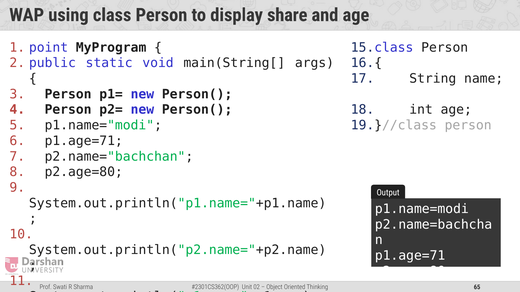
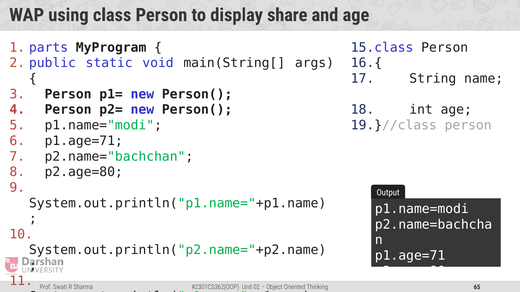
point: point -> parts
